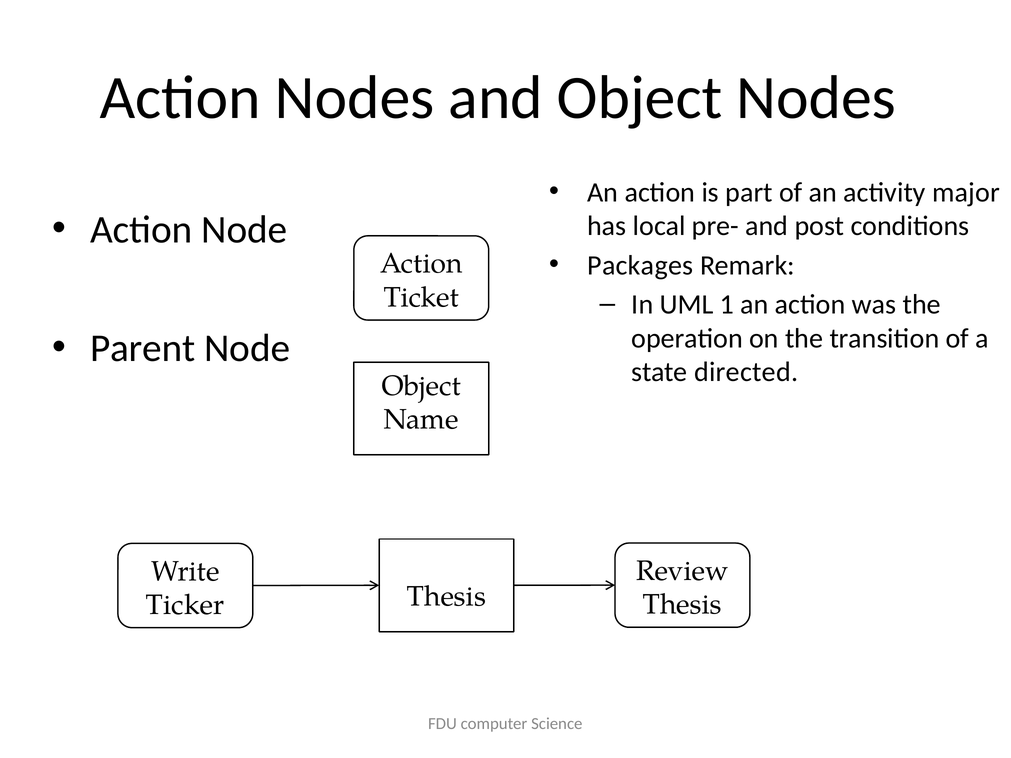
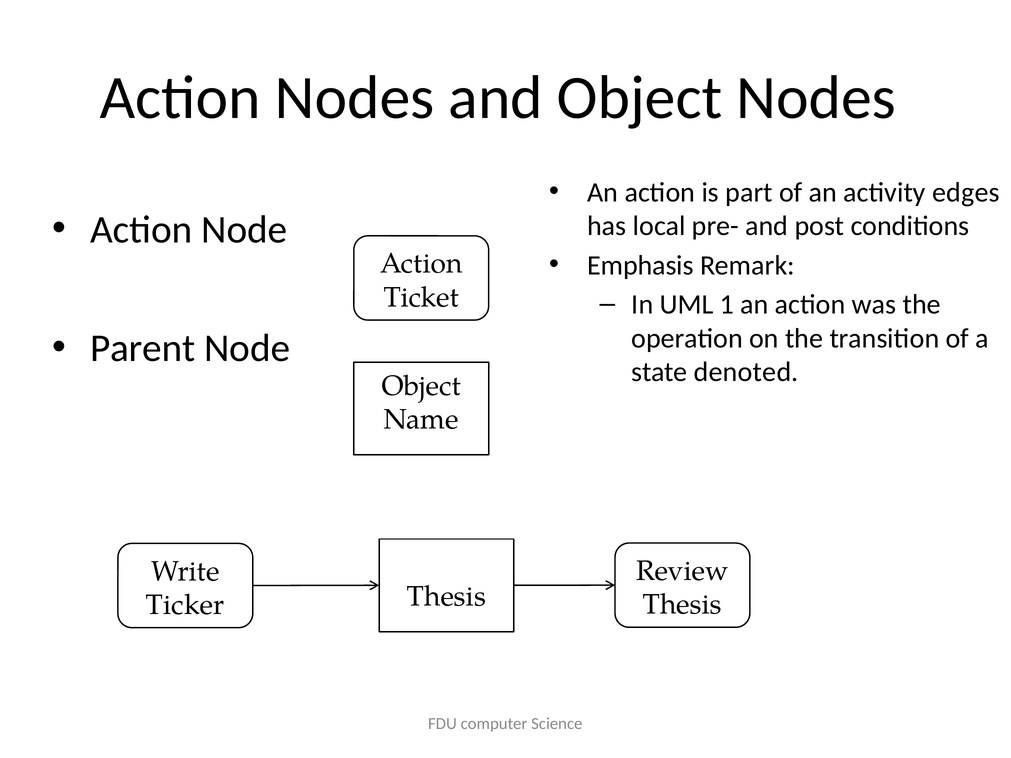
major: major -> edges
Packages: Packages -> Emphasis
directed: directed -> denoted
